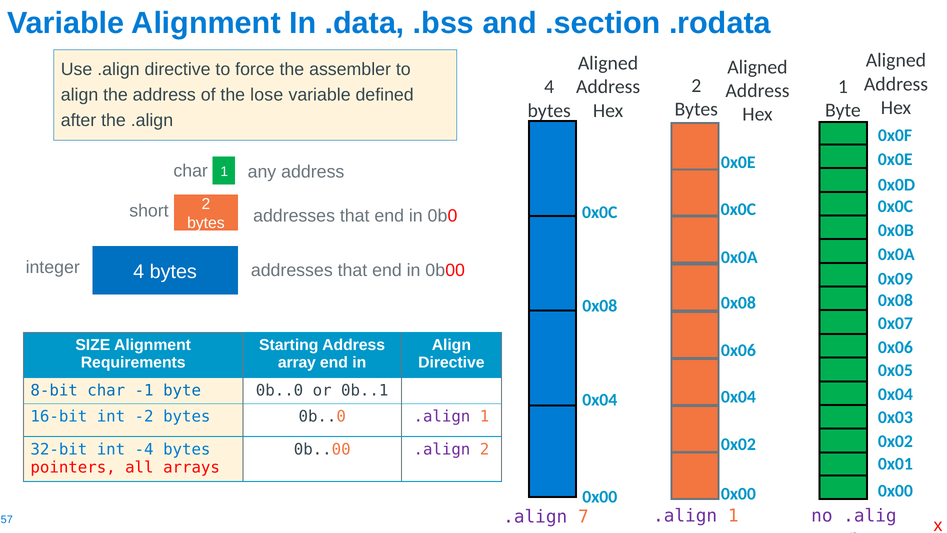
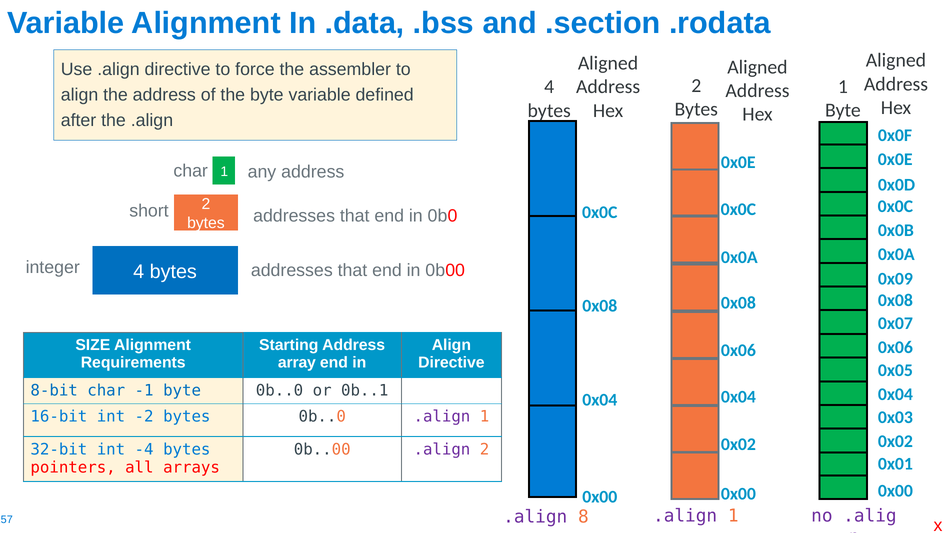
the lose: lose -> byte
7: 7 -> 8
